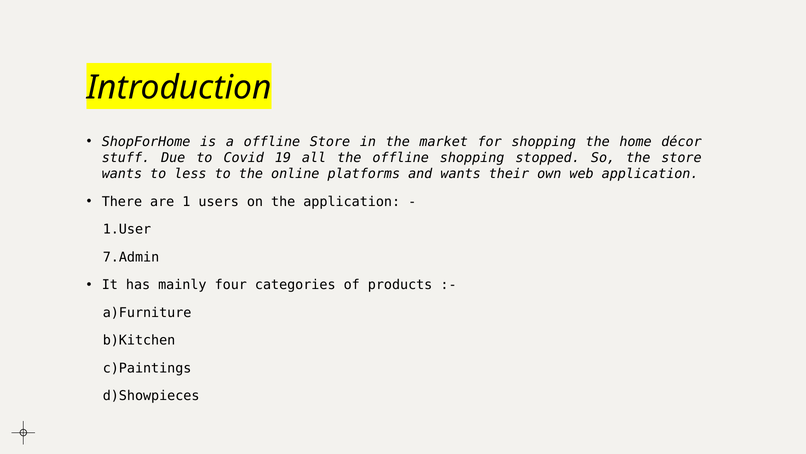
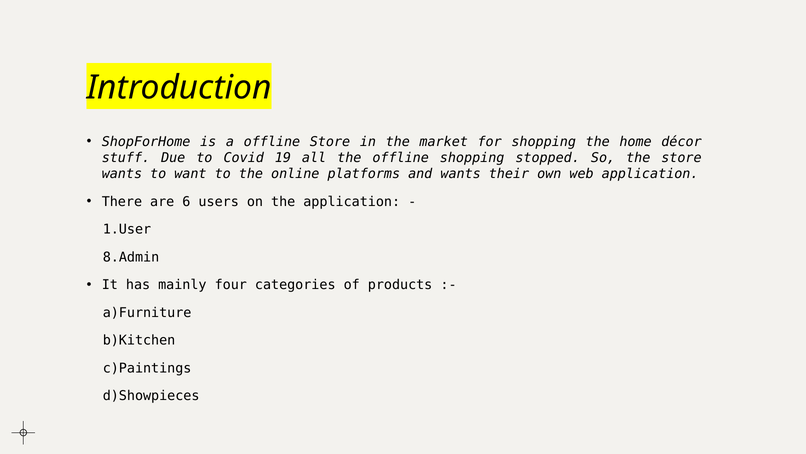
less: less -> want
1: 1 -> 6
7.Admin: 7.Admin -> 8.Admin
